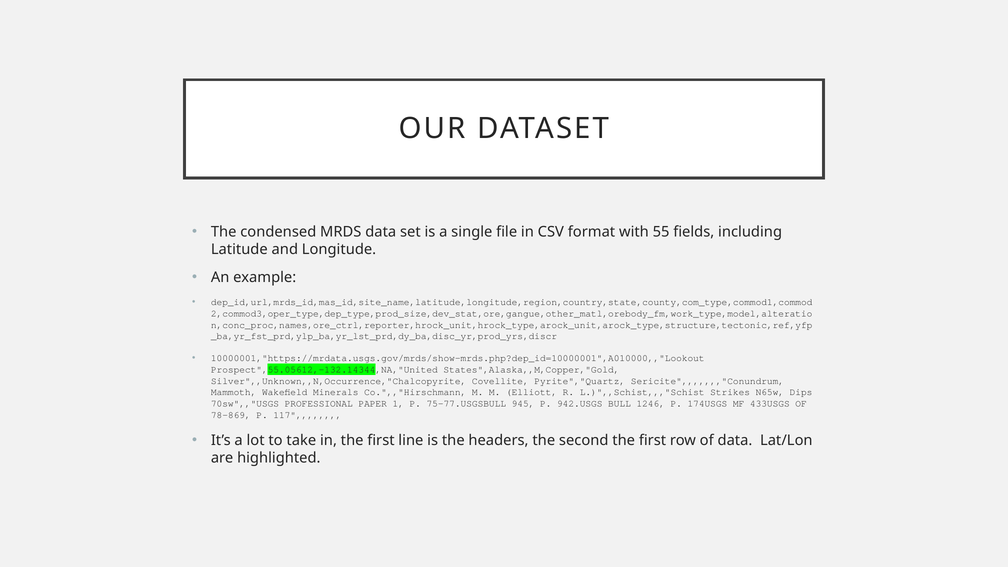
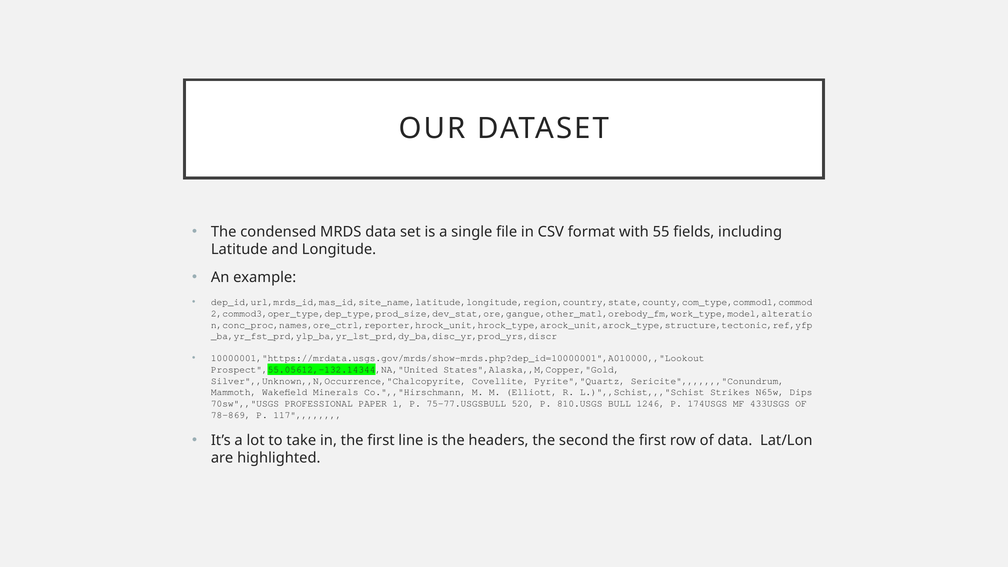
945: 945 -> 520
942.USGS: 942.USGS -> 810.USGS
